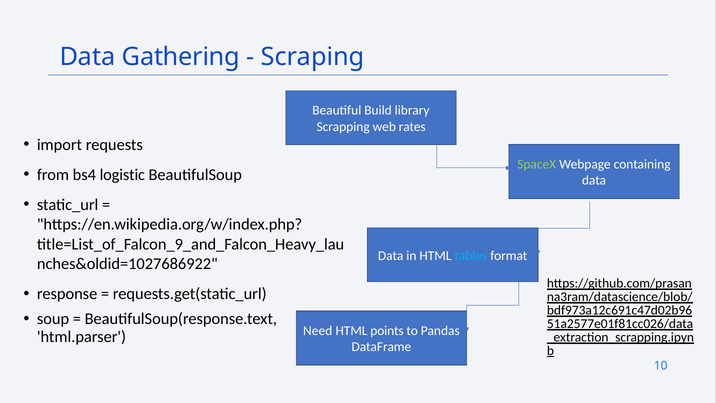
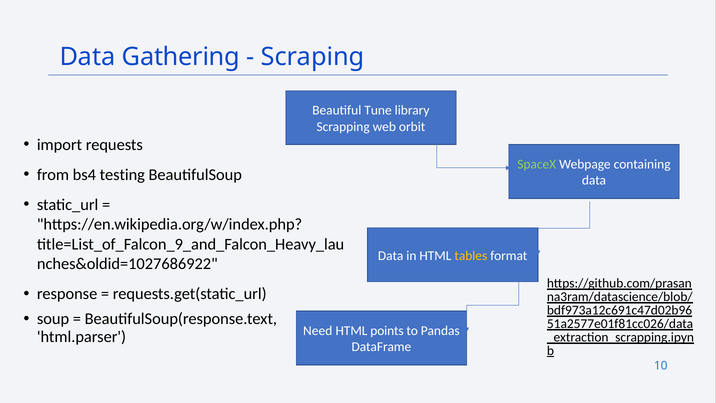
Build: Build -> Tune
rates: rates -> orbit
logistic: logistic -> testing
tables colour: light blue -> yellow
